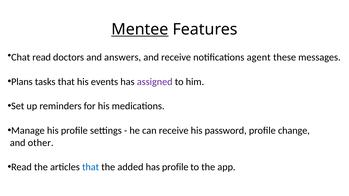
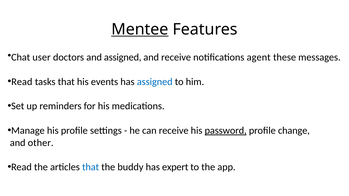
Chat read: read -> user
and answers: answers -> assigned
Plans at (22, 82): Plans -> Read
assigned at (155, 82) colour: purple -> blue
password underline: none -> present
added: added -> buddy
has profile: profile -> expert
